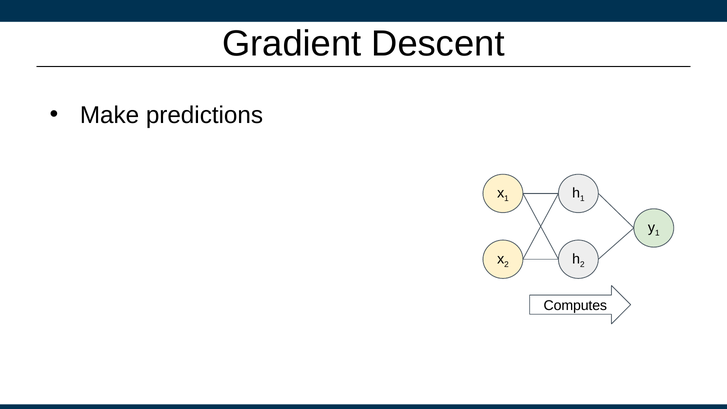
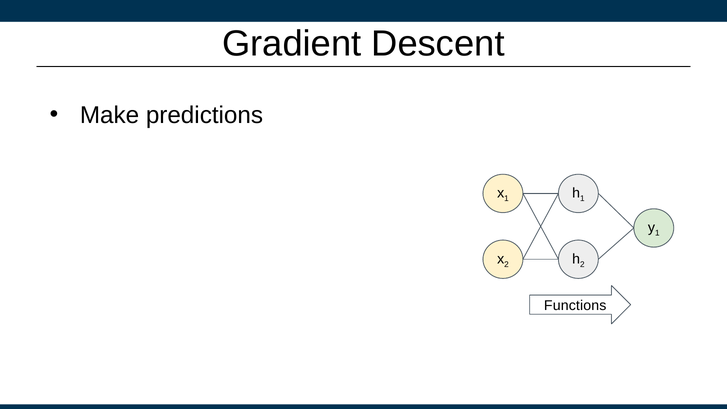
Computes: Computes -> Functions
